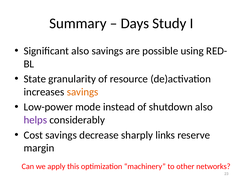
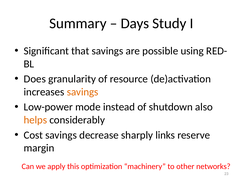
Significant also: also -> that
State: State -> Does
helps colour: purple -> orange
